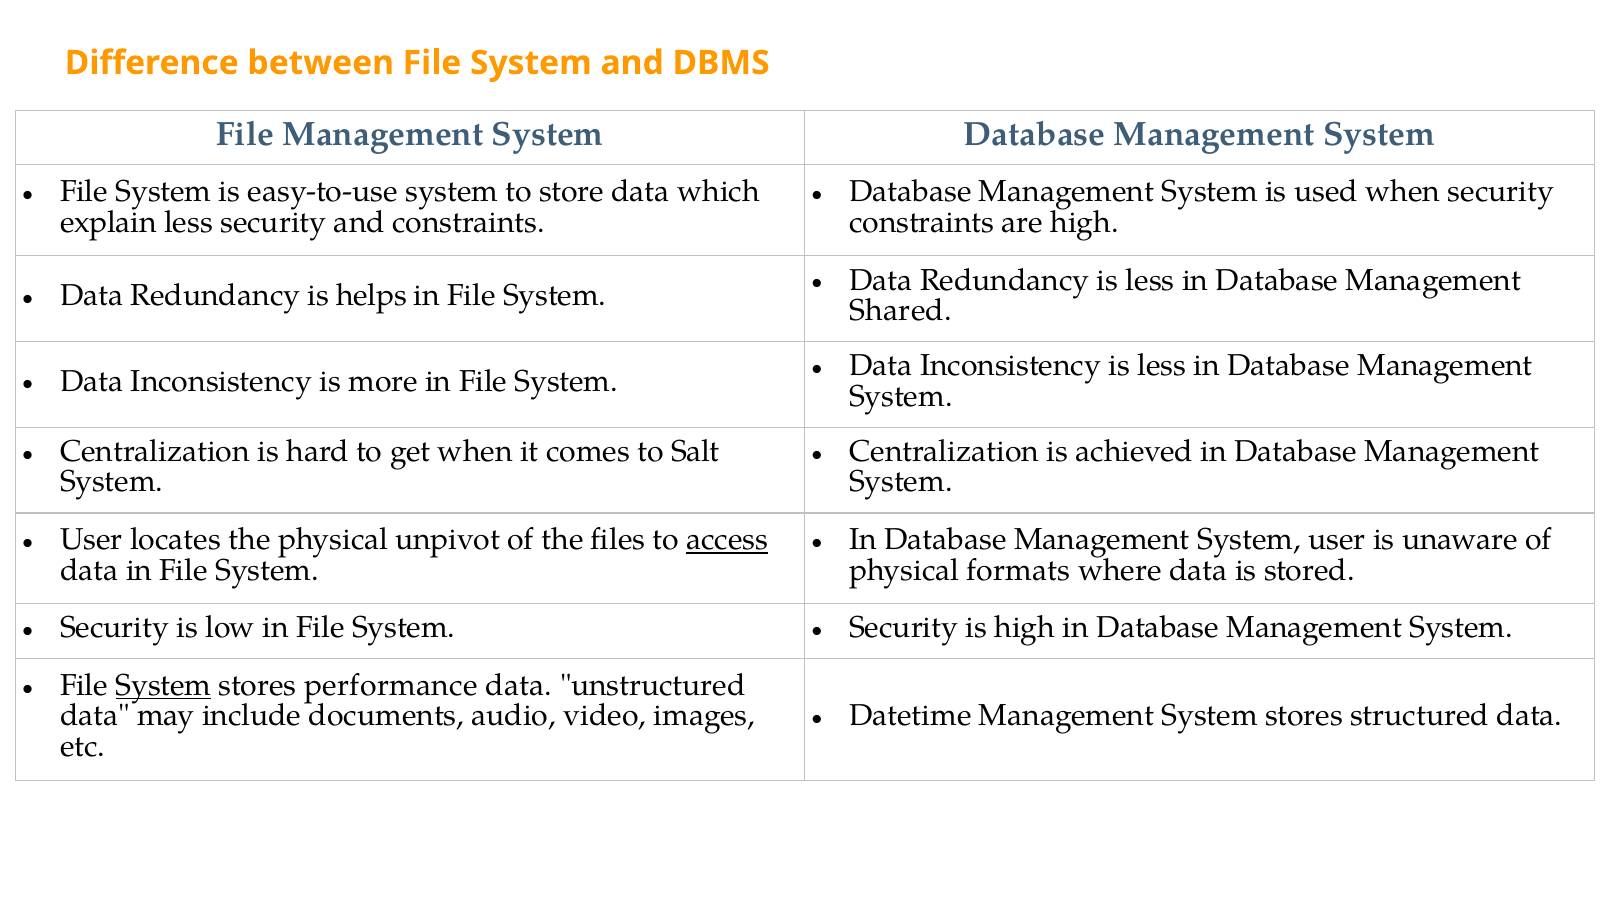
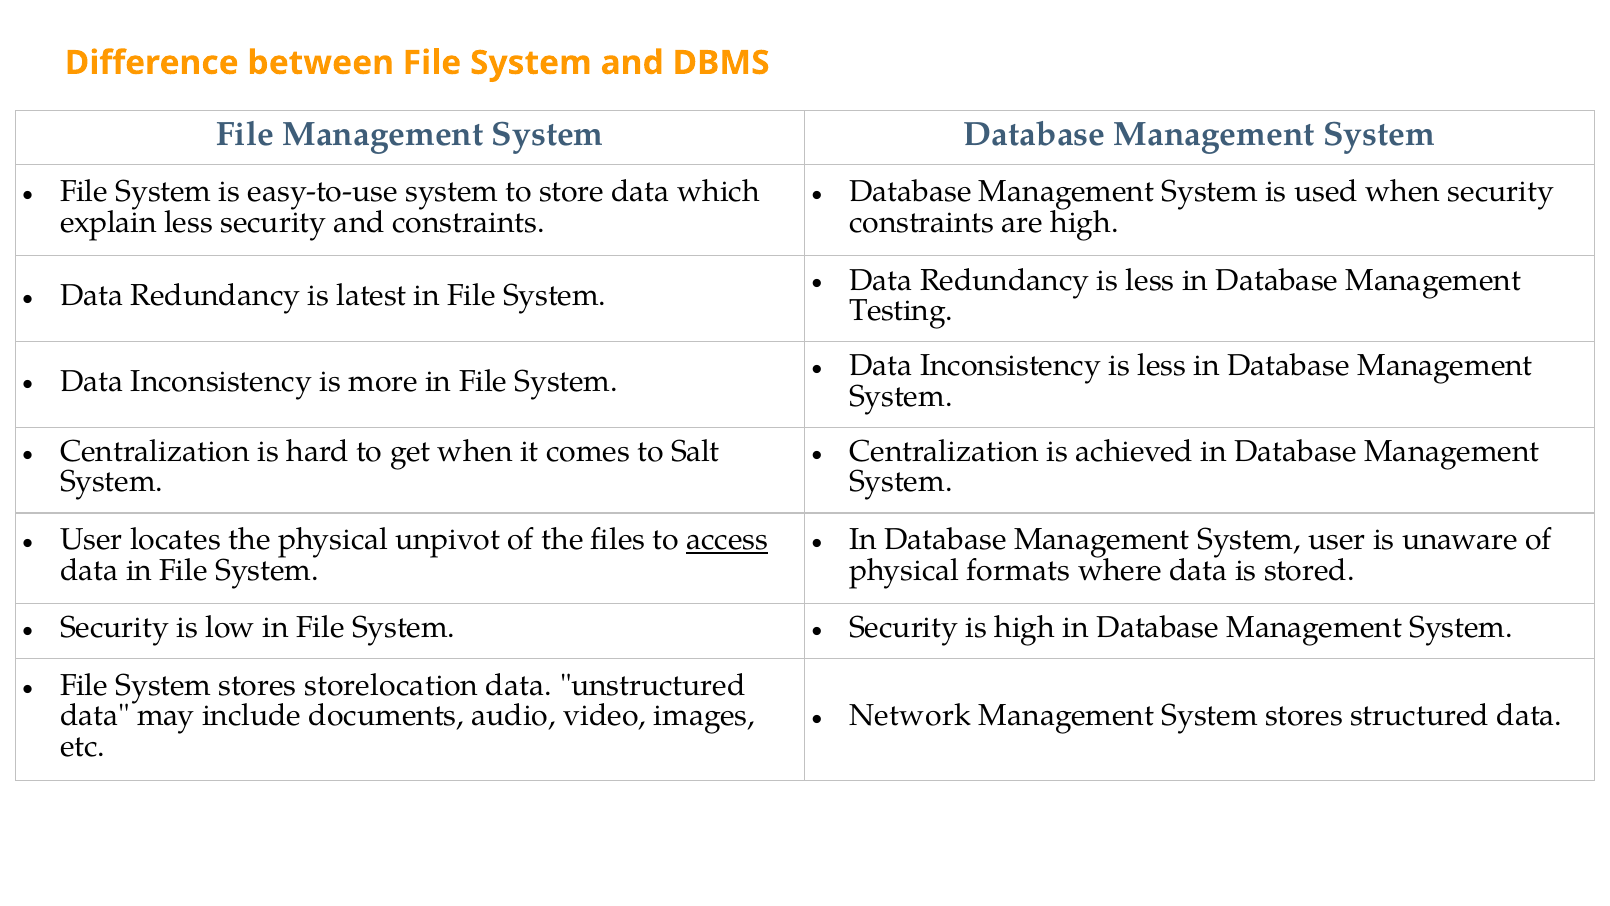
helps: helps -> latest
Shared: Shared -> Testing
System at (164, 685) underline: present -> none
performance: performance -> storelocation
Datetime: Datetime -> Network
